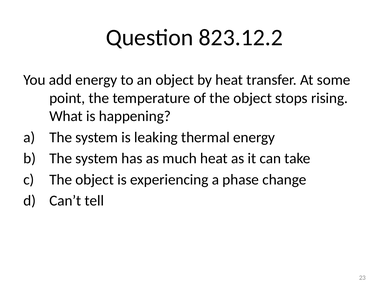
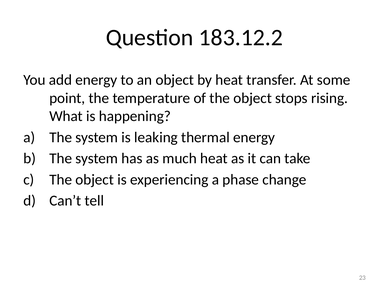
823.12.2: 823.12.2 -> 183.12.2
